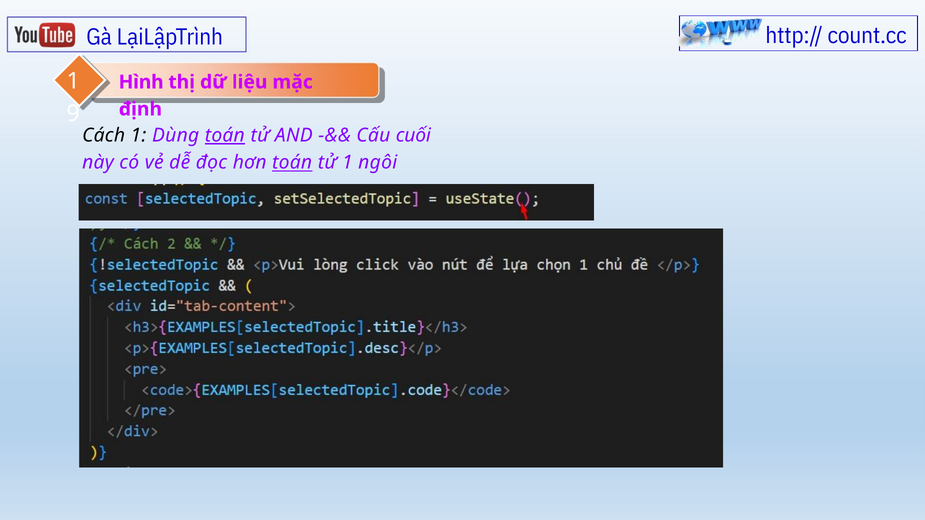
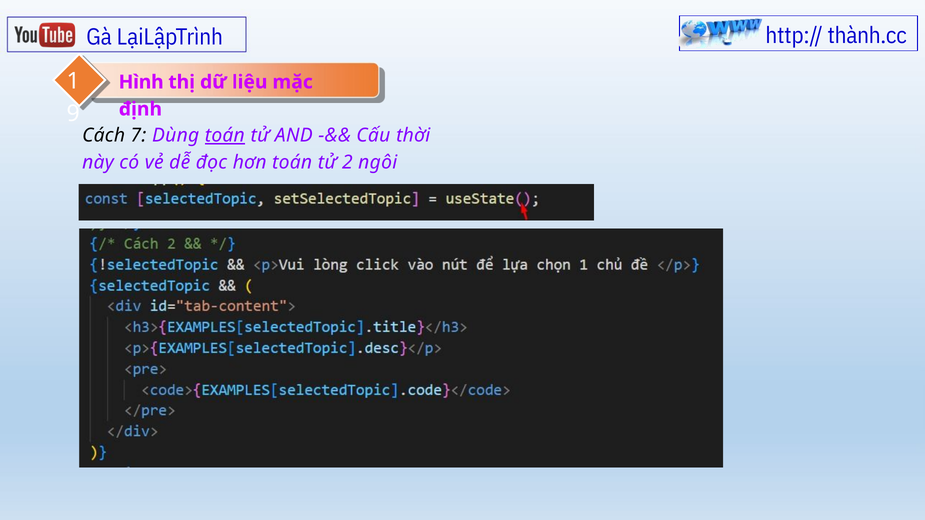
count.cc: count.cc -> thành.cc
Cách 1: 1 -> 7
cuối: cuối -> thời
toán at (292, 163) underline: present -> none
tử 1: 1 -> 2
